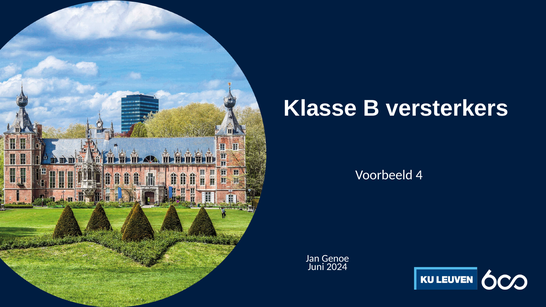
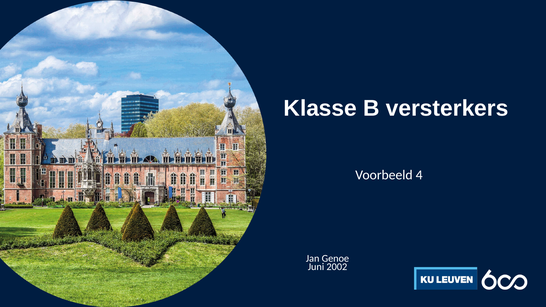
2024: 2024 -> 2002
